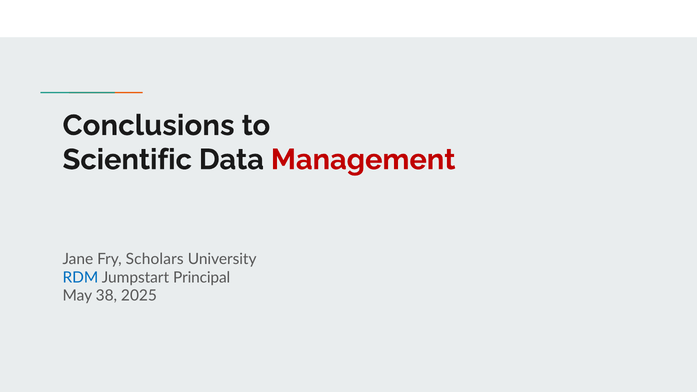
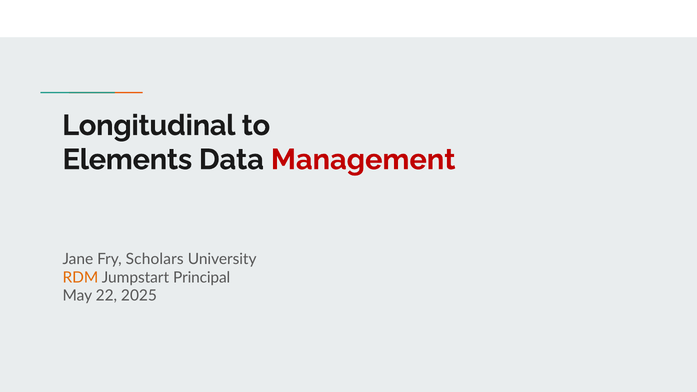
Conclusions: Conclusions -> Longitudinal
Scientific: Scientific -> Elements
RDM colour: blue -> orange
38: 38 -> 22
